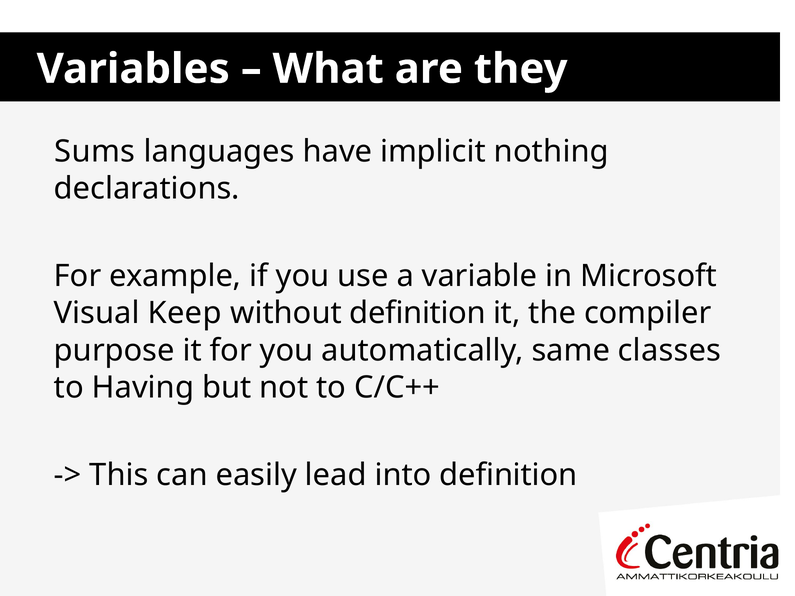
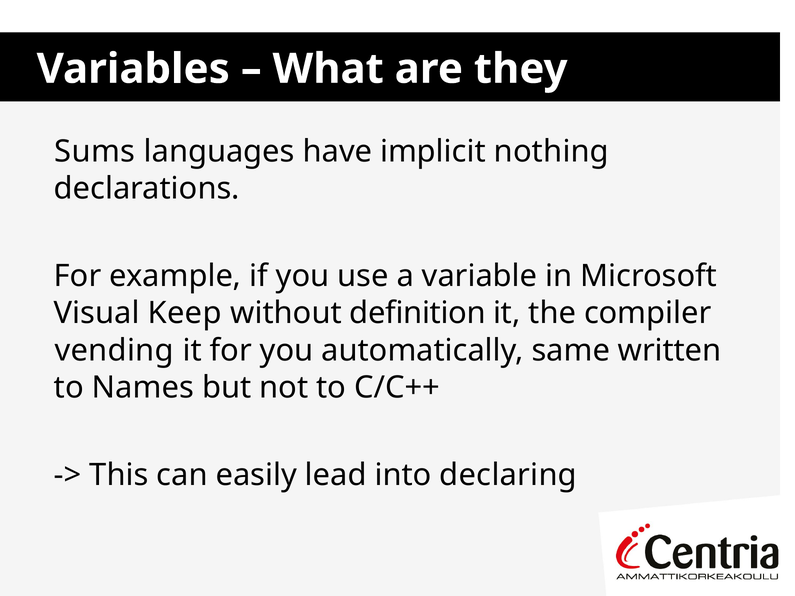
purpose: purpose -> vending
classes: classes -> written
Having: Having -> Names
into definition: definition -> declaring
